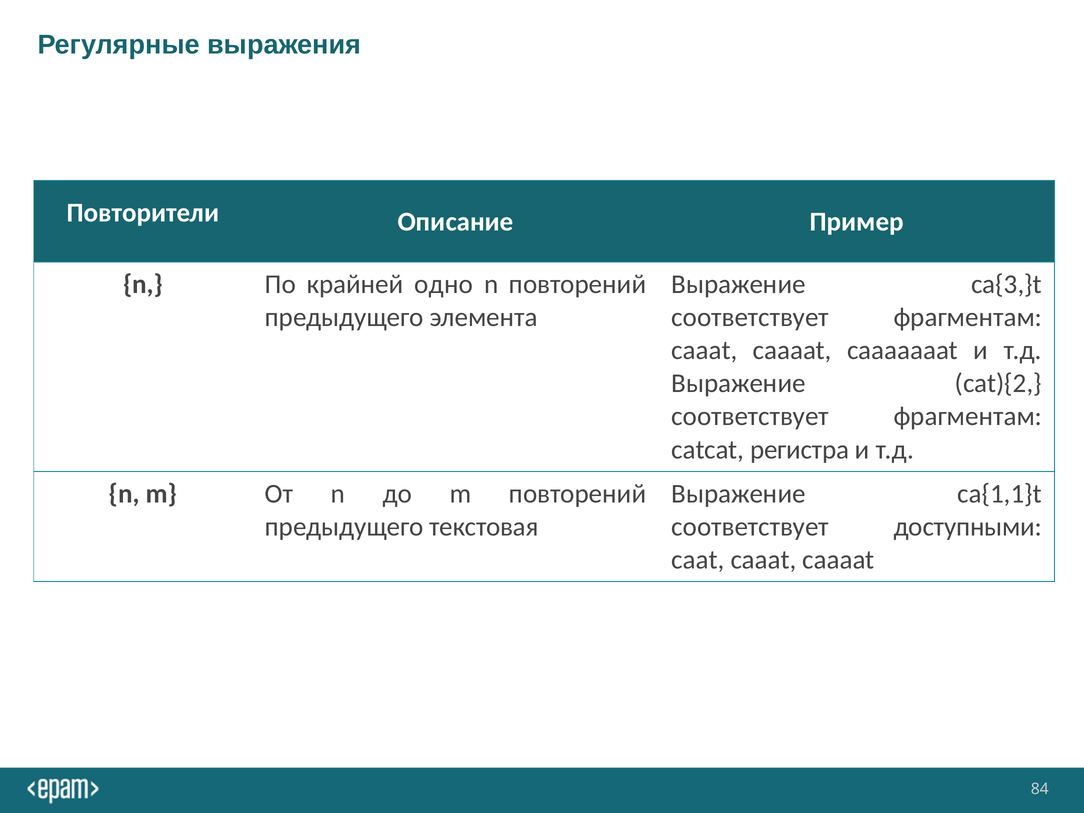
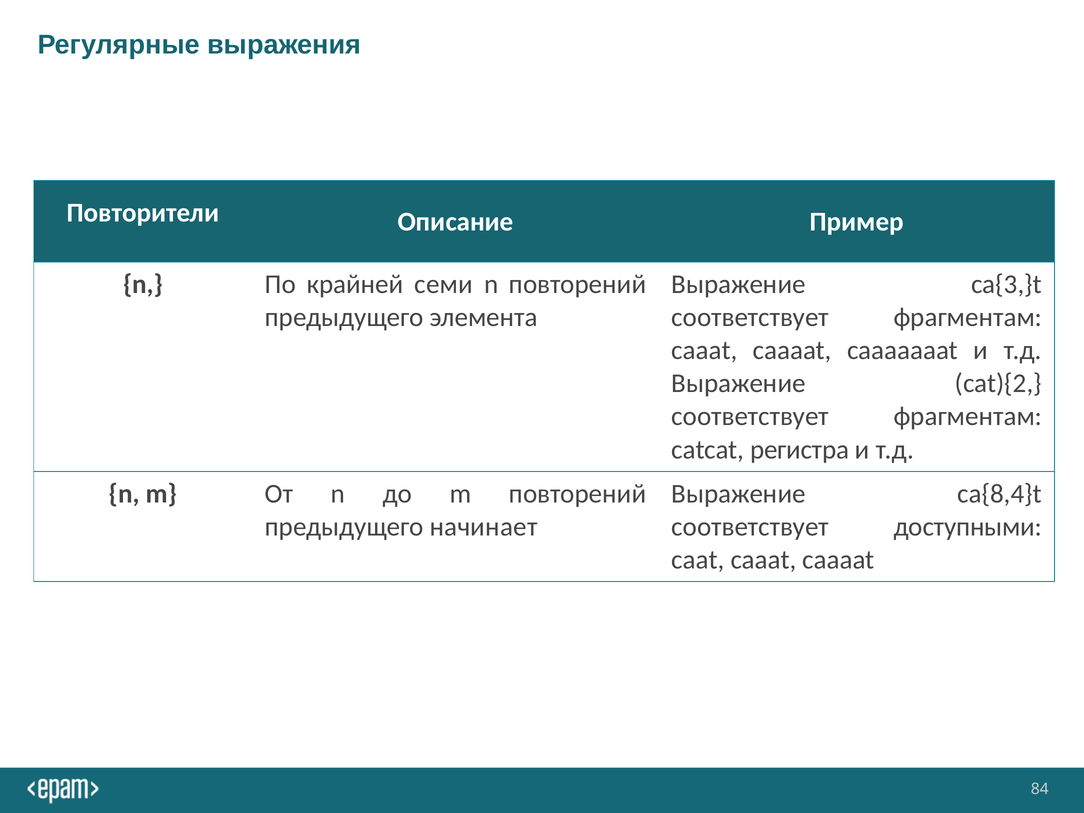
одно: одно -> семи
ca{1,1}t: ca{1,1}t -> ca{8,4}t
текстовая: текстовая -> начинает
